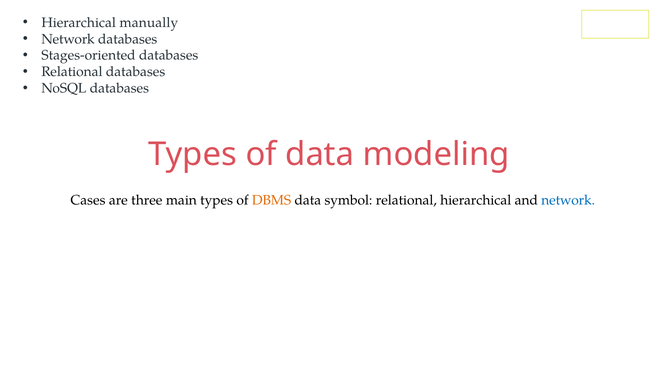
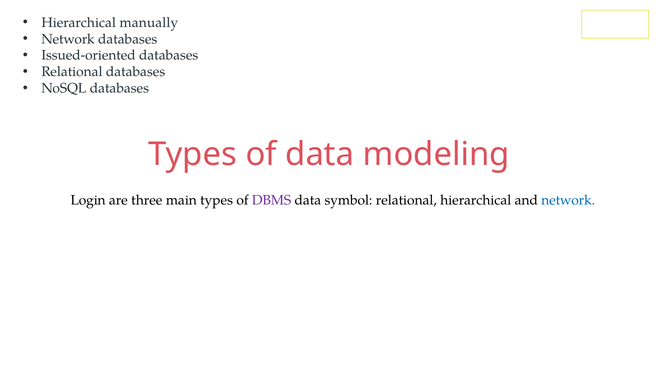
Stages-oriented: Stages-oriented -> Issued-oriented
Cases: Cases -> Login
DBMS colour: orange -> purple
